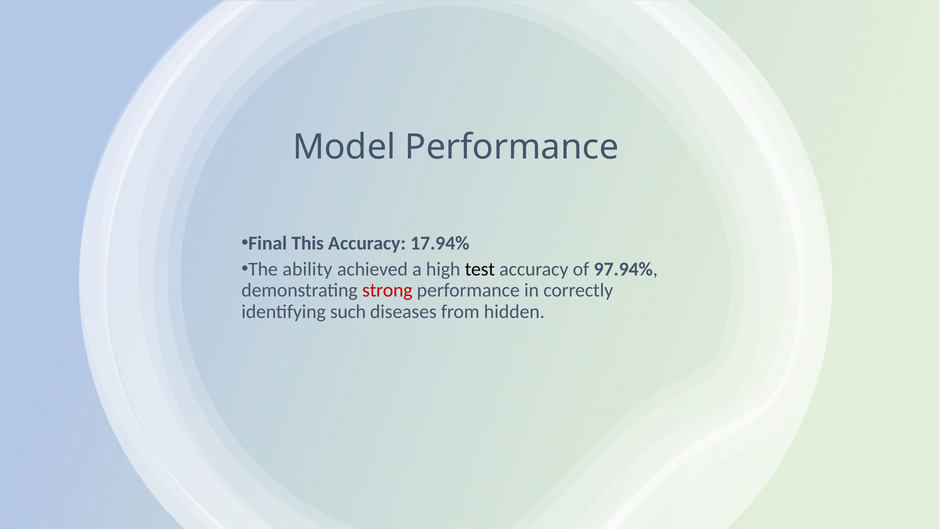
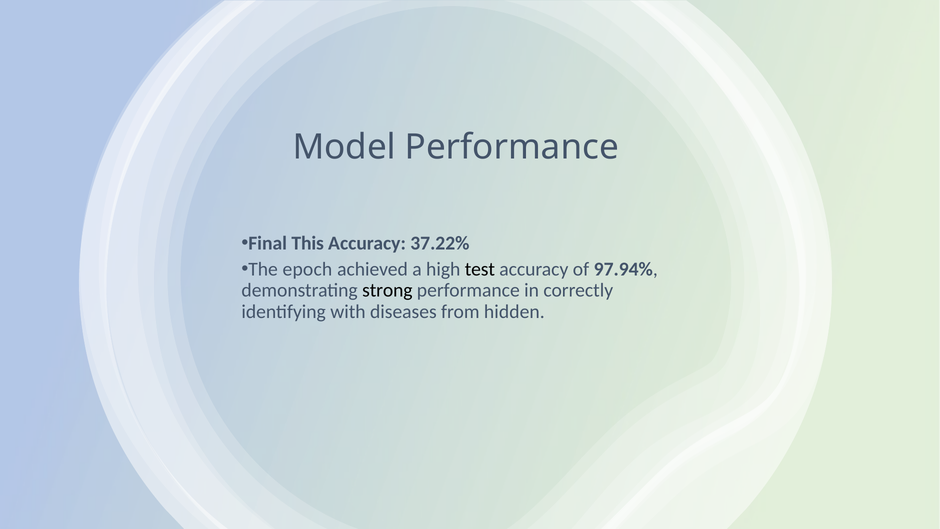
17.94%: 17.94% -> 37.22%
ability: ability -> epoch
strong colour: red -> black
such: such -> with
